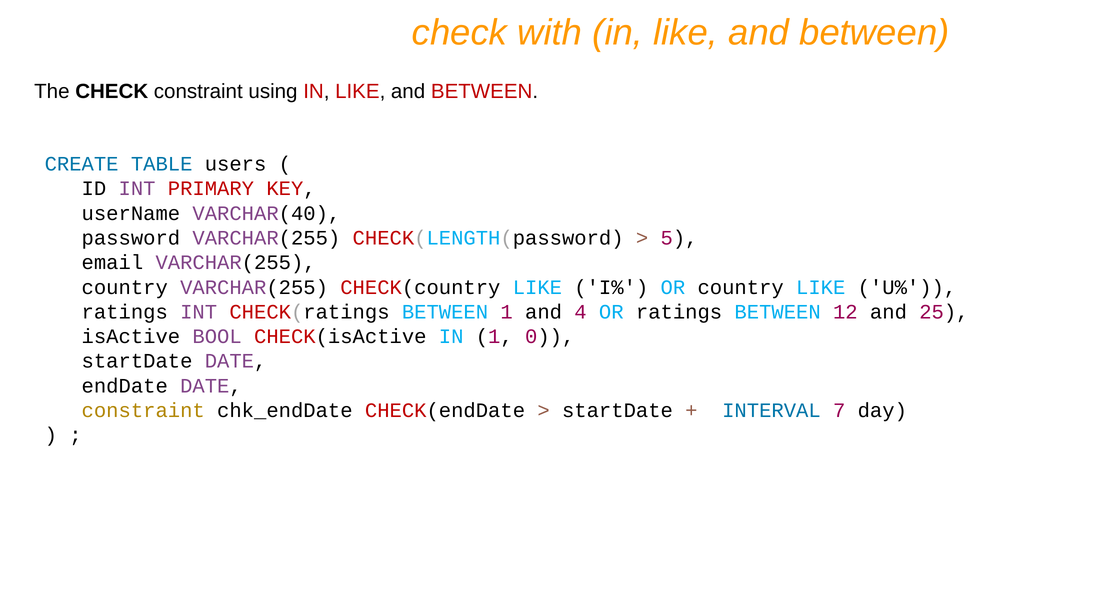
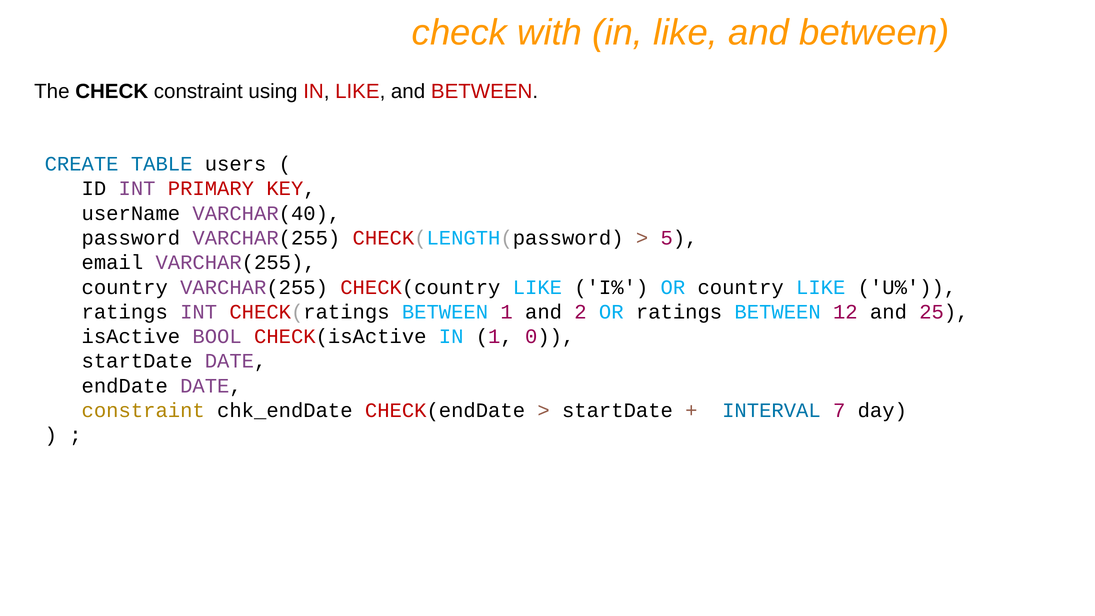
4: 4 -> 2
